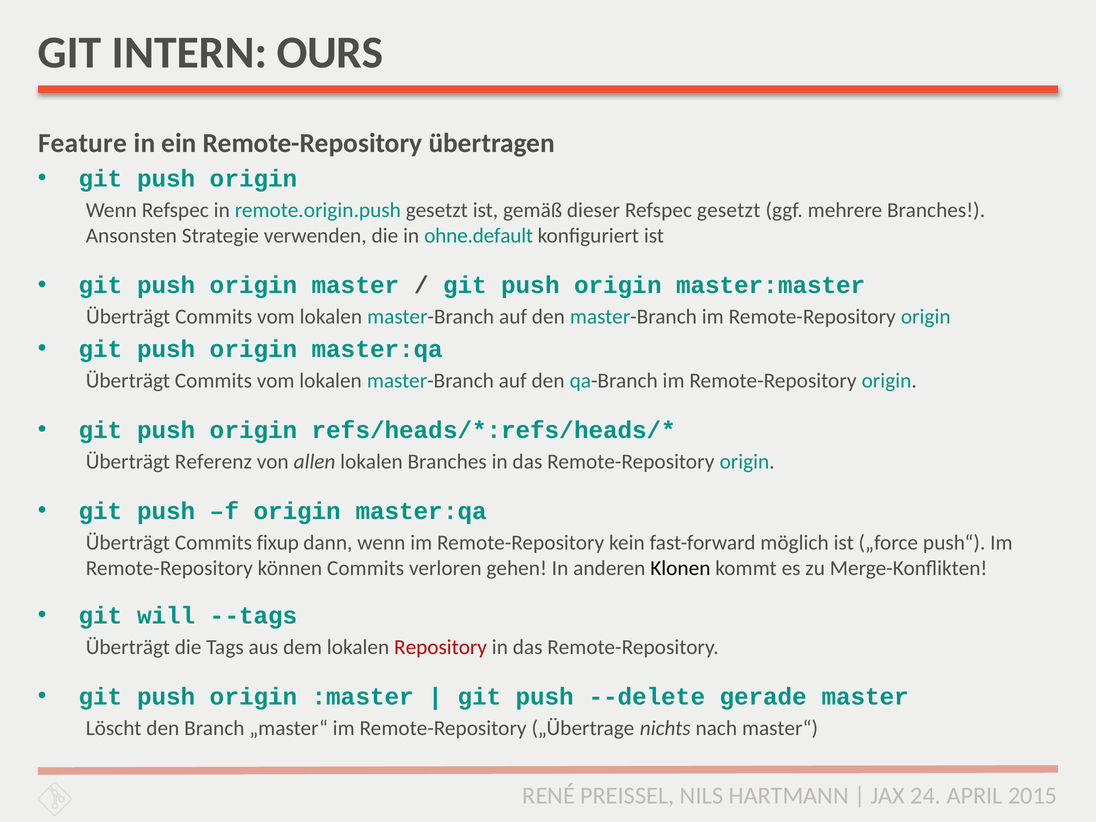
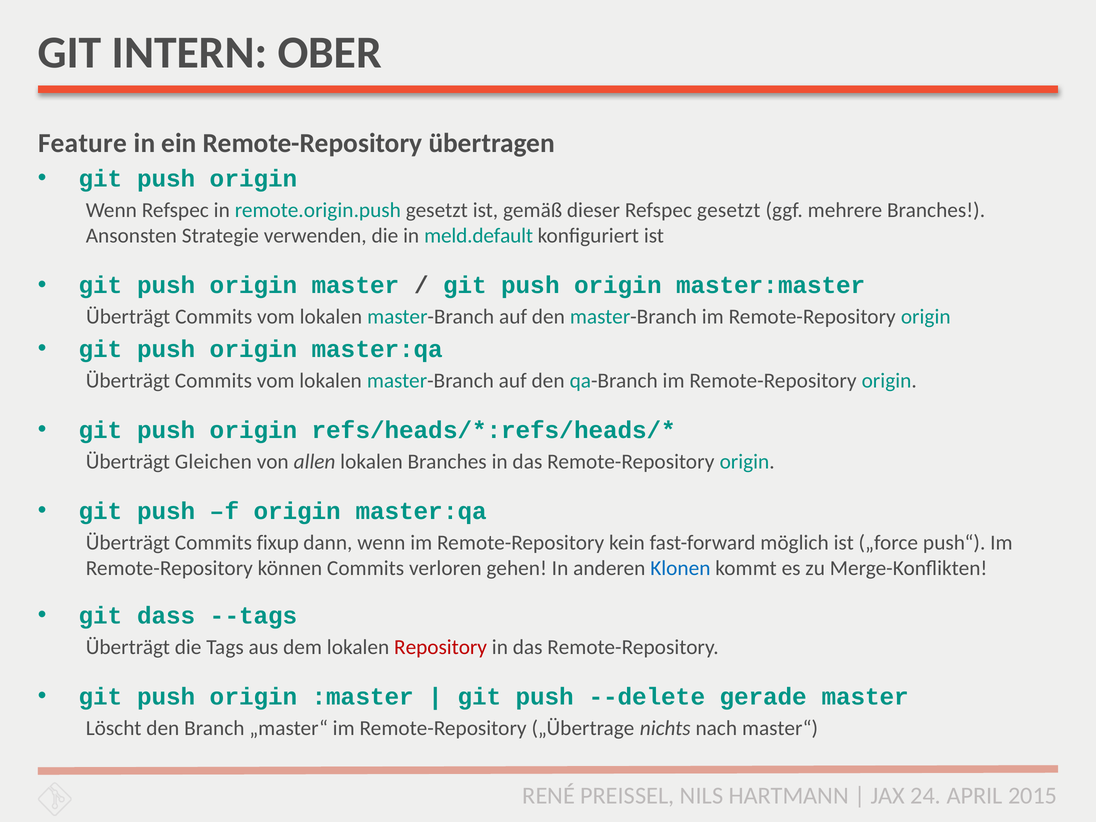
OURS: OURS -> OBER
ohne.default: ohne.default -> meld.default
Referenz: Referenz -> Gleichen
Klonen colour: black -> blue
will: will -> dass
